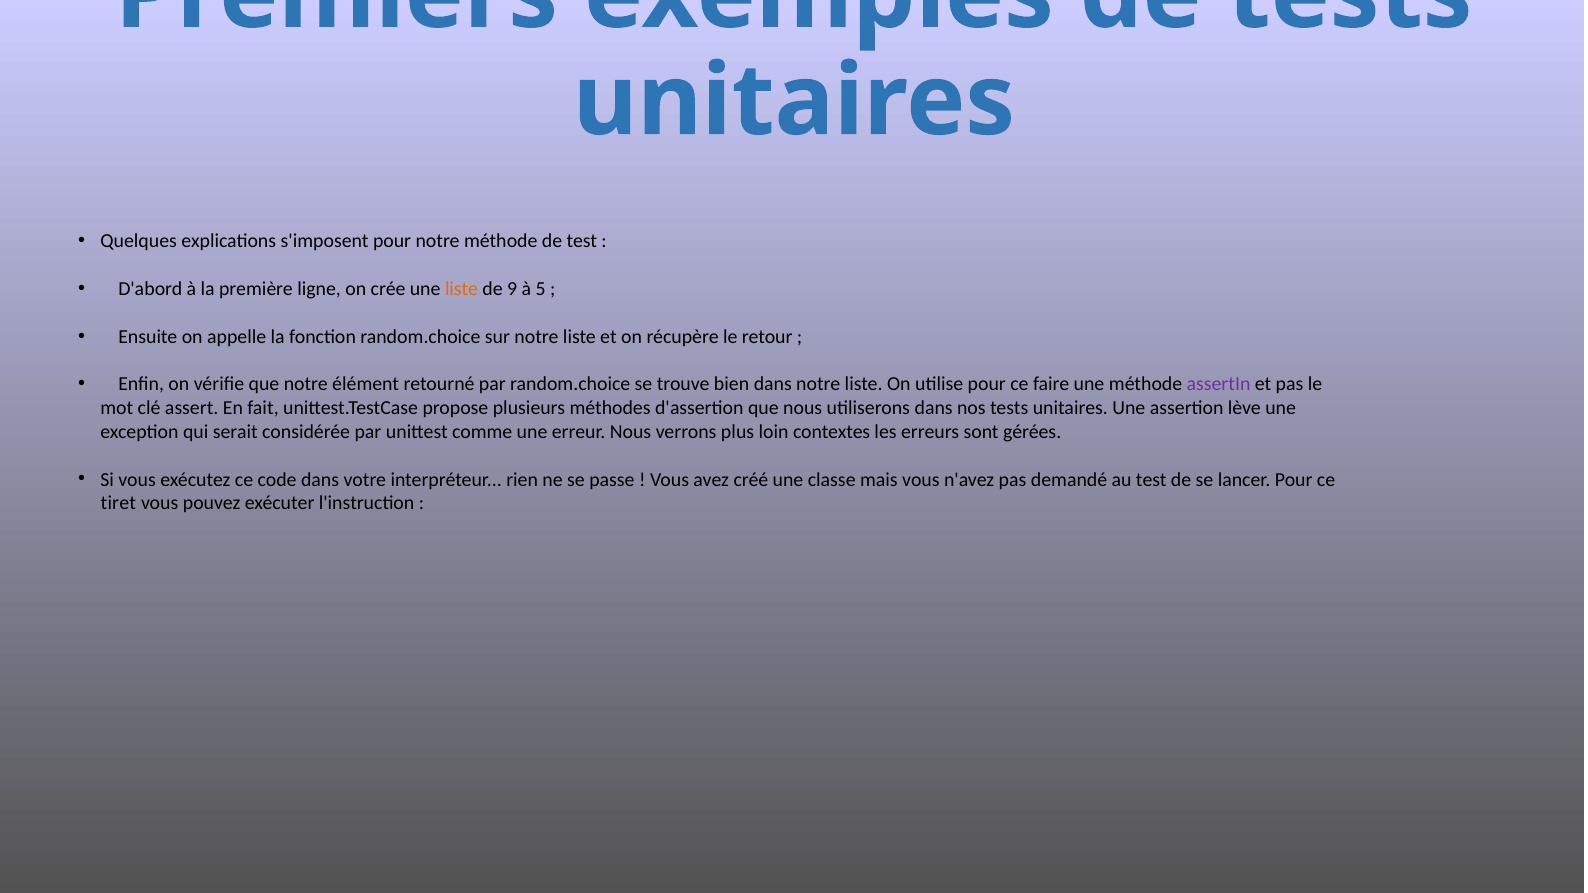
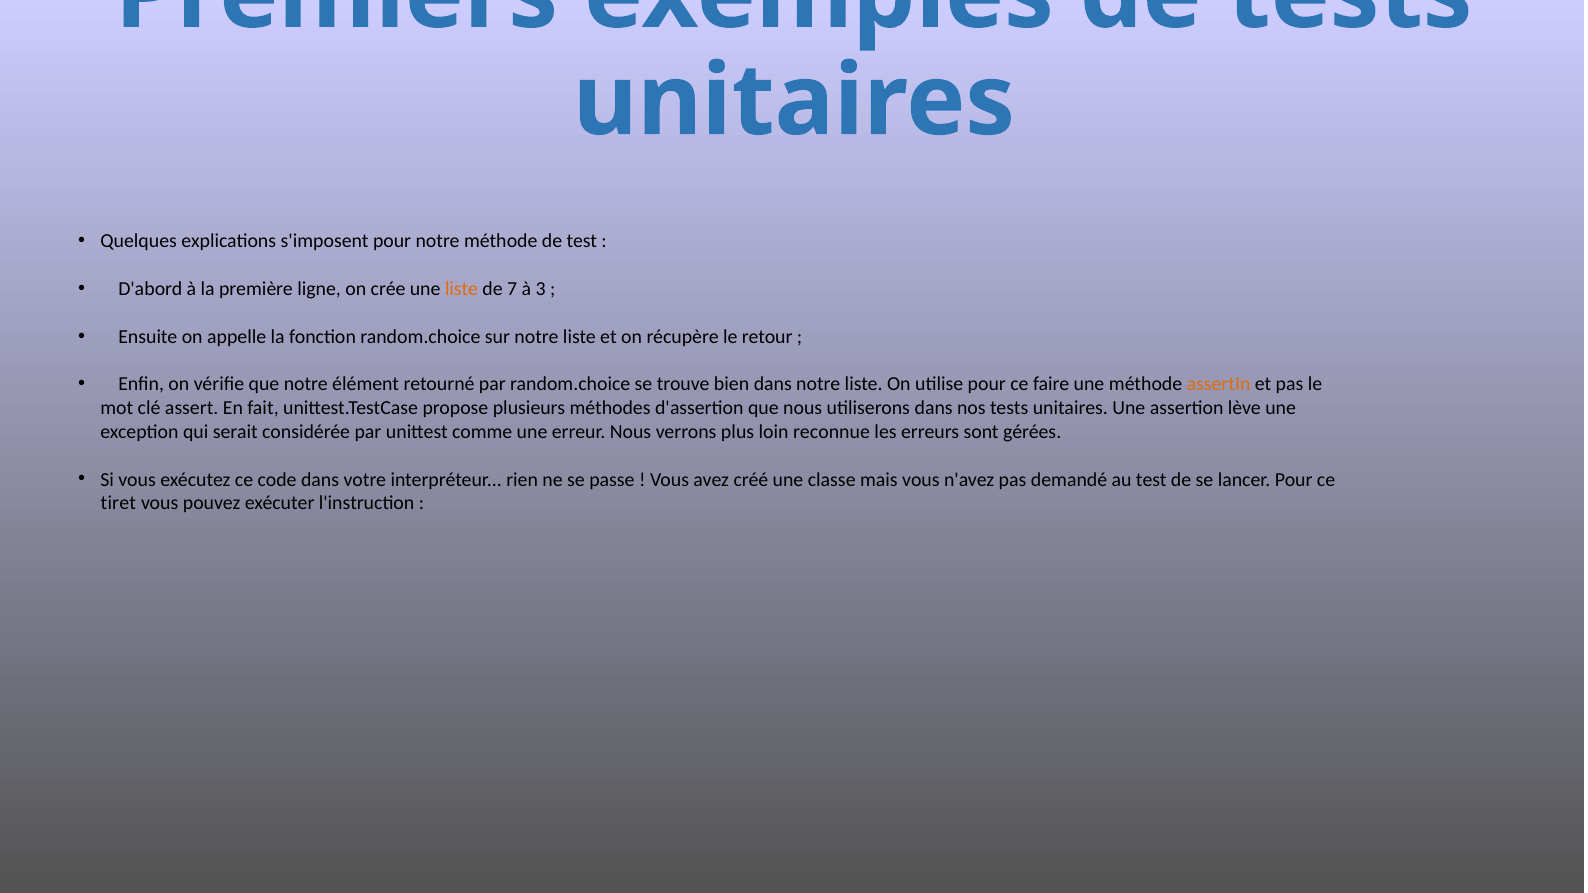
9: 9 -> 7
5: 5 -> 3
assertIn colour: purple -> orange
contextes: contextes -> reconnue
